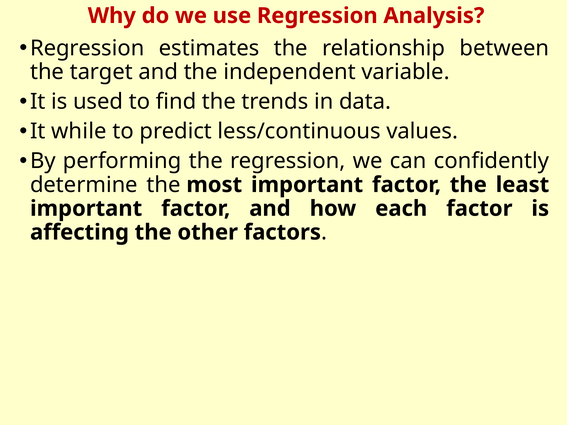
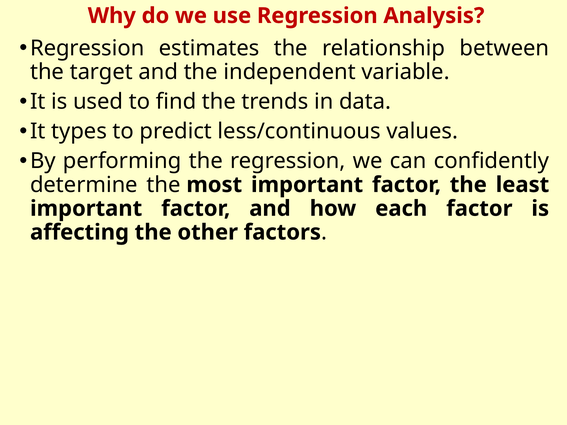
while: while -> types
